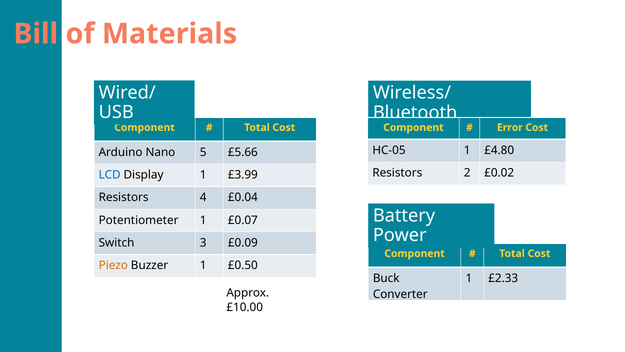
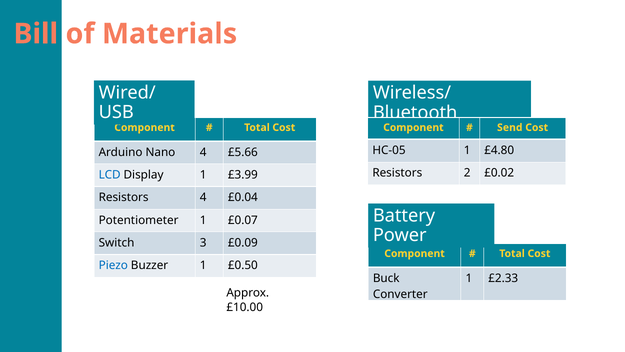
Error: Error -> Send
Nano 5: 5 -> 4
Piezo colour: orange -> blue
